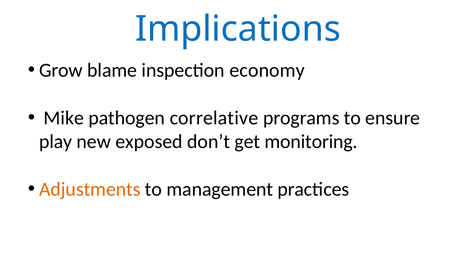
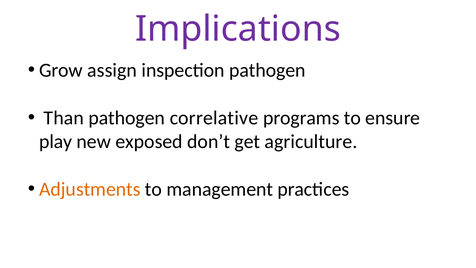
Implications colour: blue -> purple
blame: blame -> assign
inspection economy: economy -> pathogen
Mike: Mike -> Than
monitoring: monitoring -> agriculture
